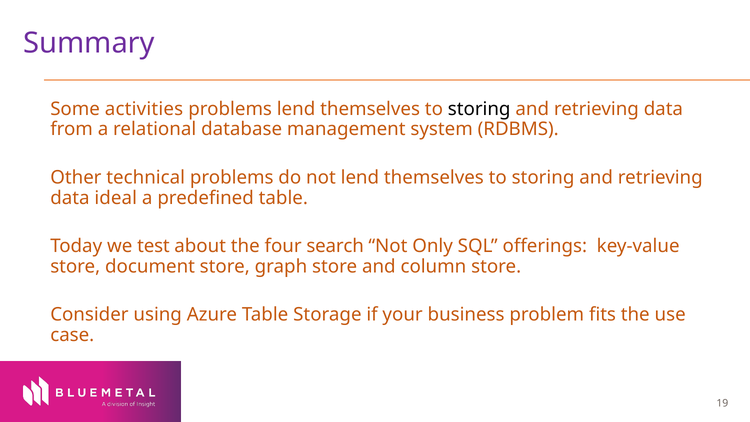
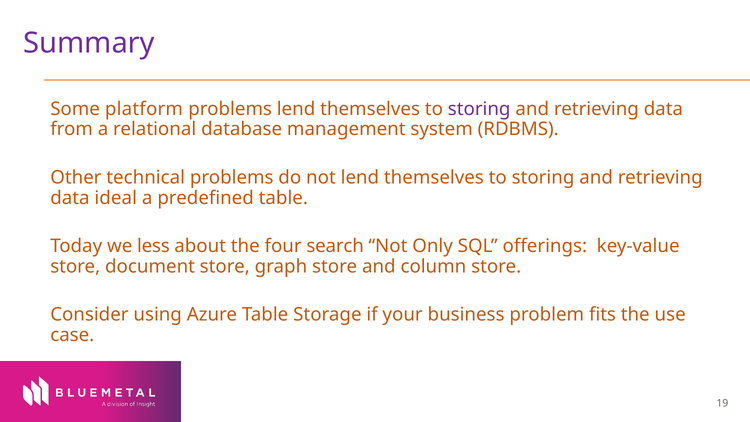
activities: activities -> platform
storing at (479, 109) colour: black -> purple
test: test -> less
